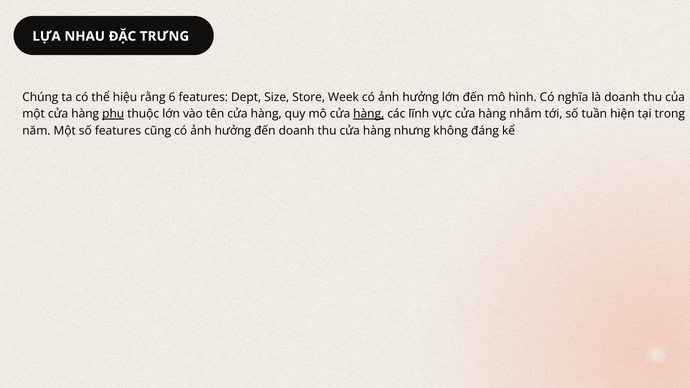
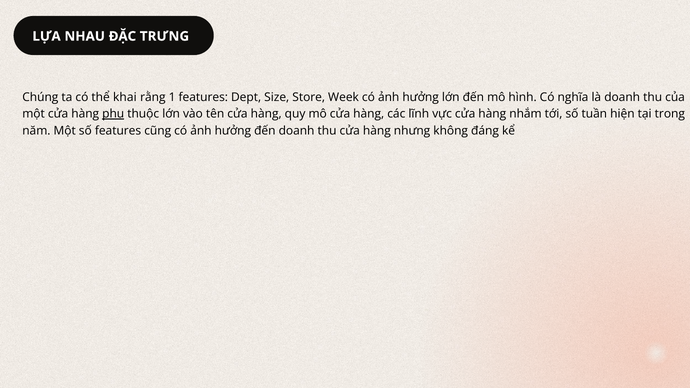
hiệu: hiệu -> khai
6: 6 -> 1
hàng at (369, 114) underline: present -> none
